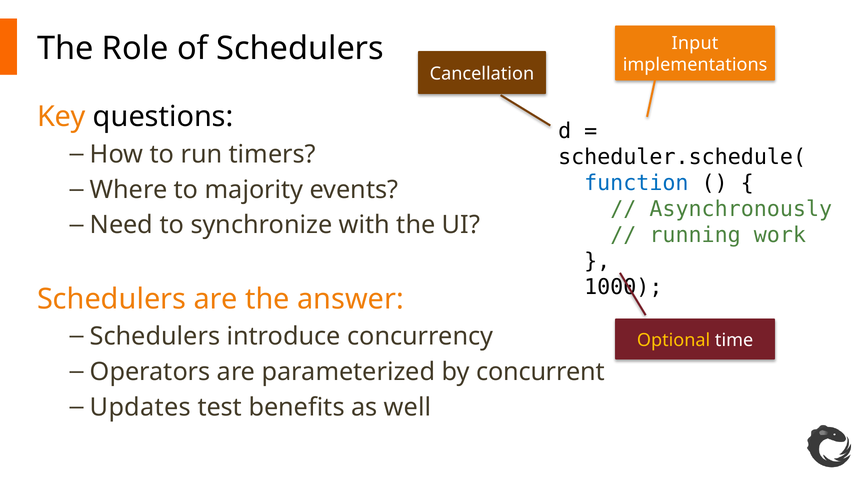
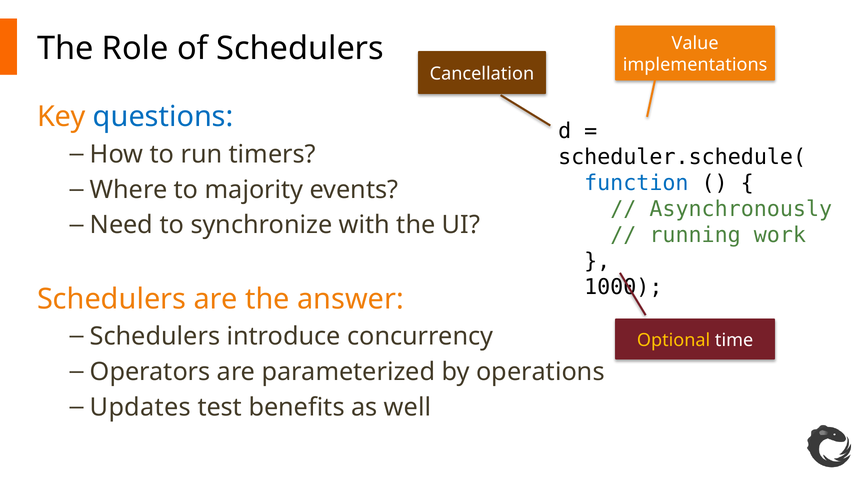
Input: Input -> Value
questions colour: black -> blue
concurrent: concurrent -> operations
